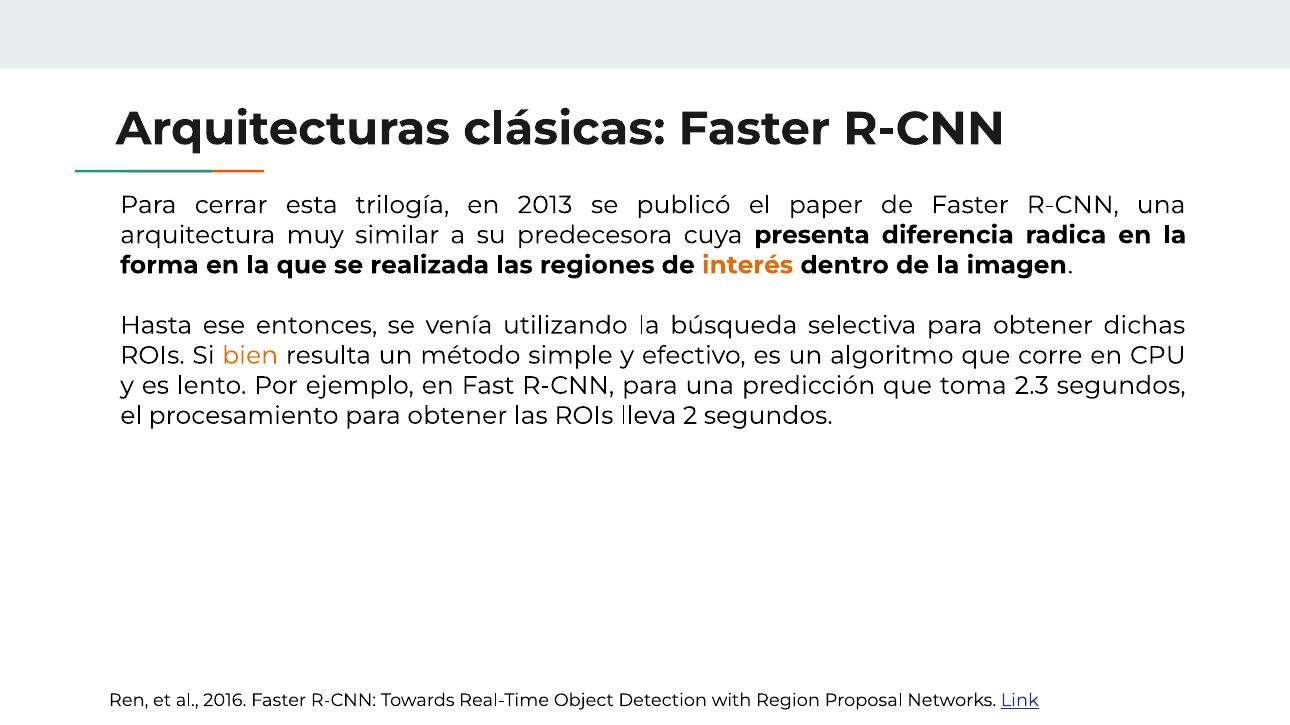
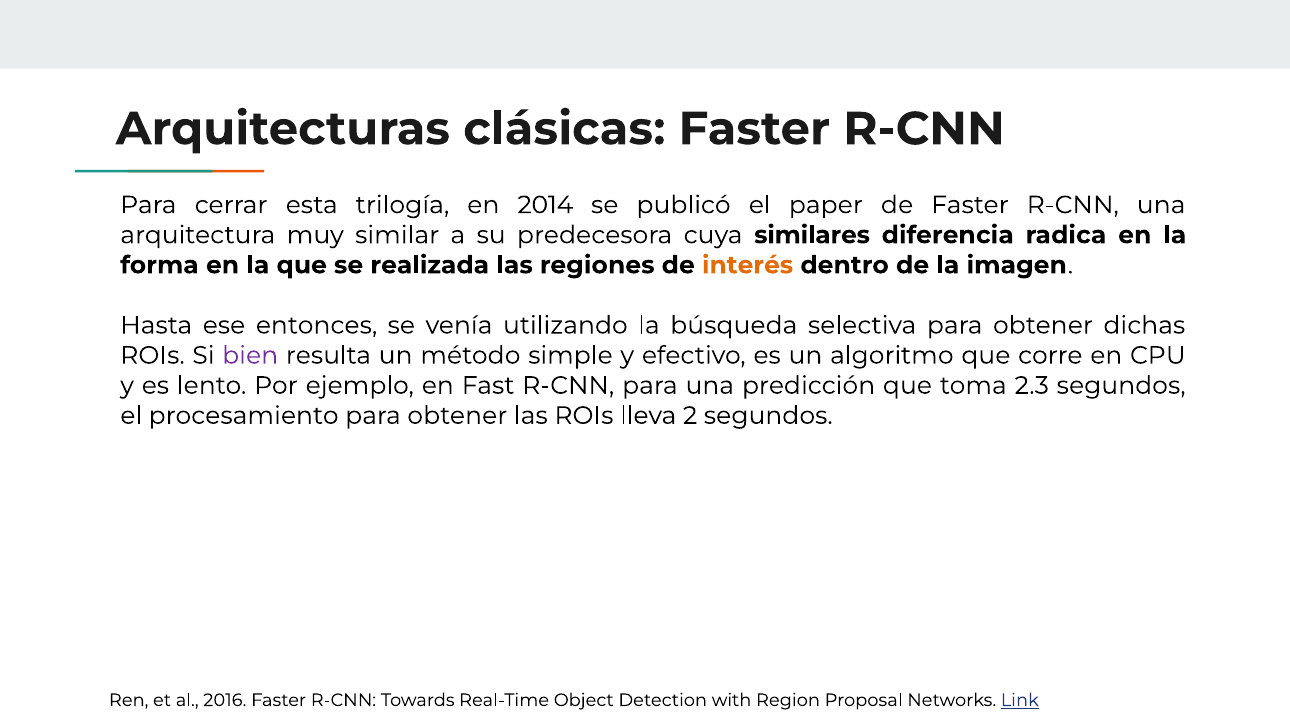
2013: 2013 -> 2014
presenta: presenta -> similares
bien colour: orange -> purple
